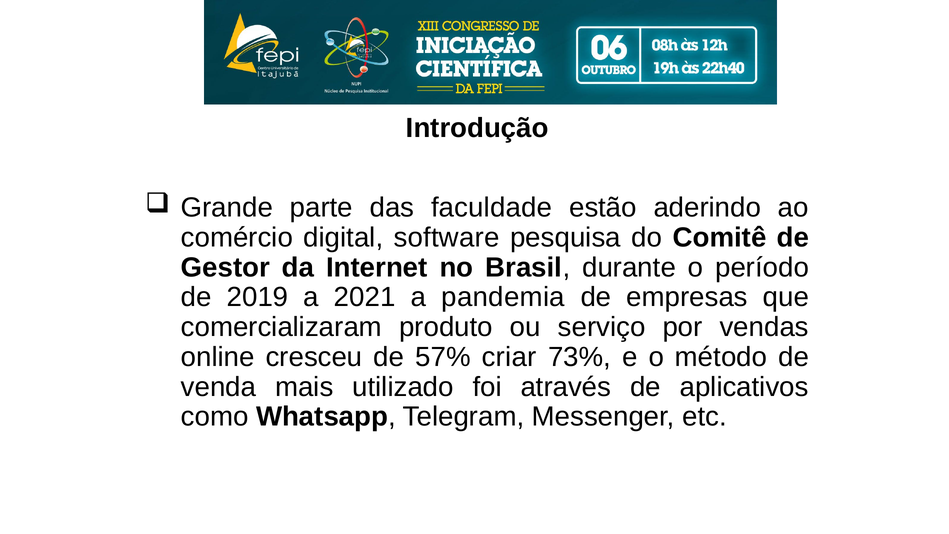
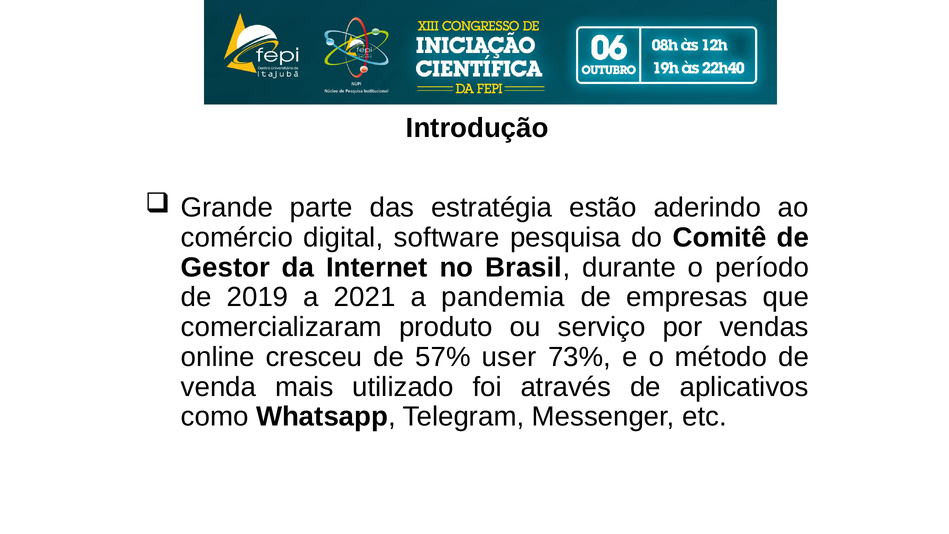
faculdade: faculdade -> estratégia
criar: criar -> user
